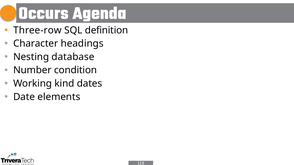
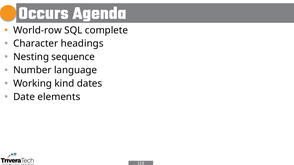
Three-row: Three-row -> World-row
definition: definition -> complete
database: database -> sequence
condition: condition -> language
